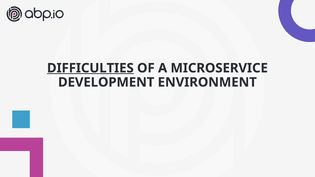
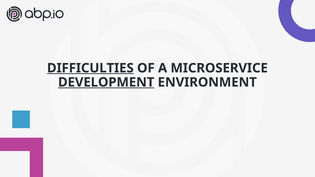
DEVELOPMENT underline: none -> present
